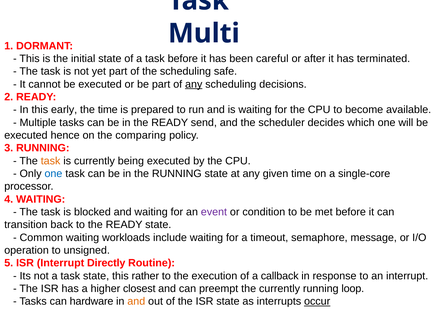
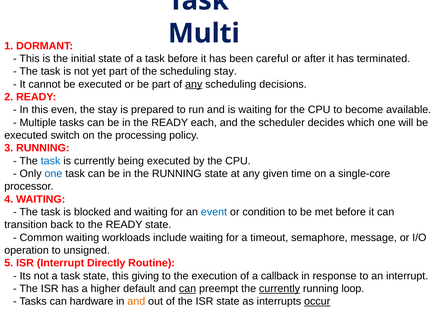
scheduling safe: safe -> stay
early: early -> even
the time: time -> stay
send: send -> each
hence: hence -> switch
comparing: comparing -> processing
task at (51, 161) colour: orange -> blue
event colour: purple -> blue
rather: rather -> giving
closest: closest -> default
can at (188, 289) underline: none -> present
currently at (280, 289) underline: none -> present
